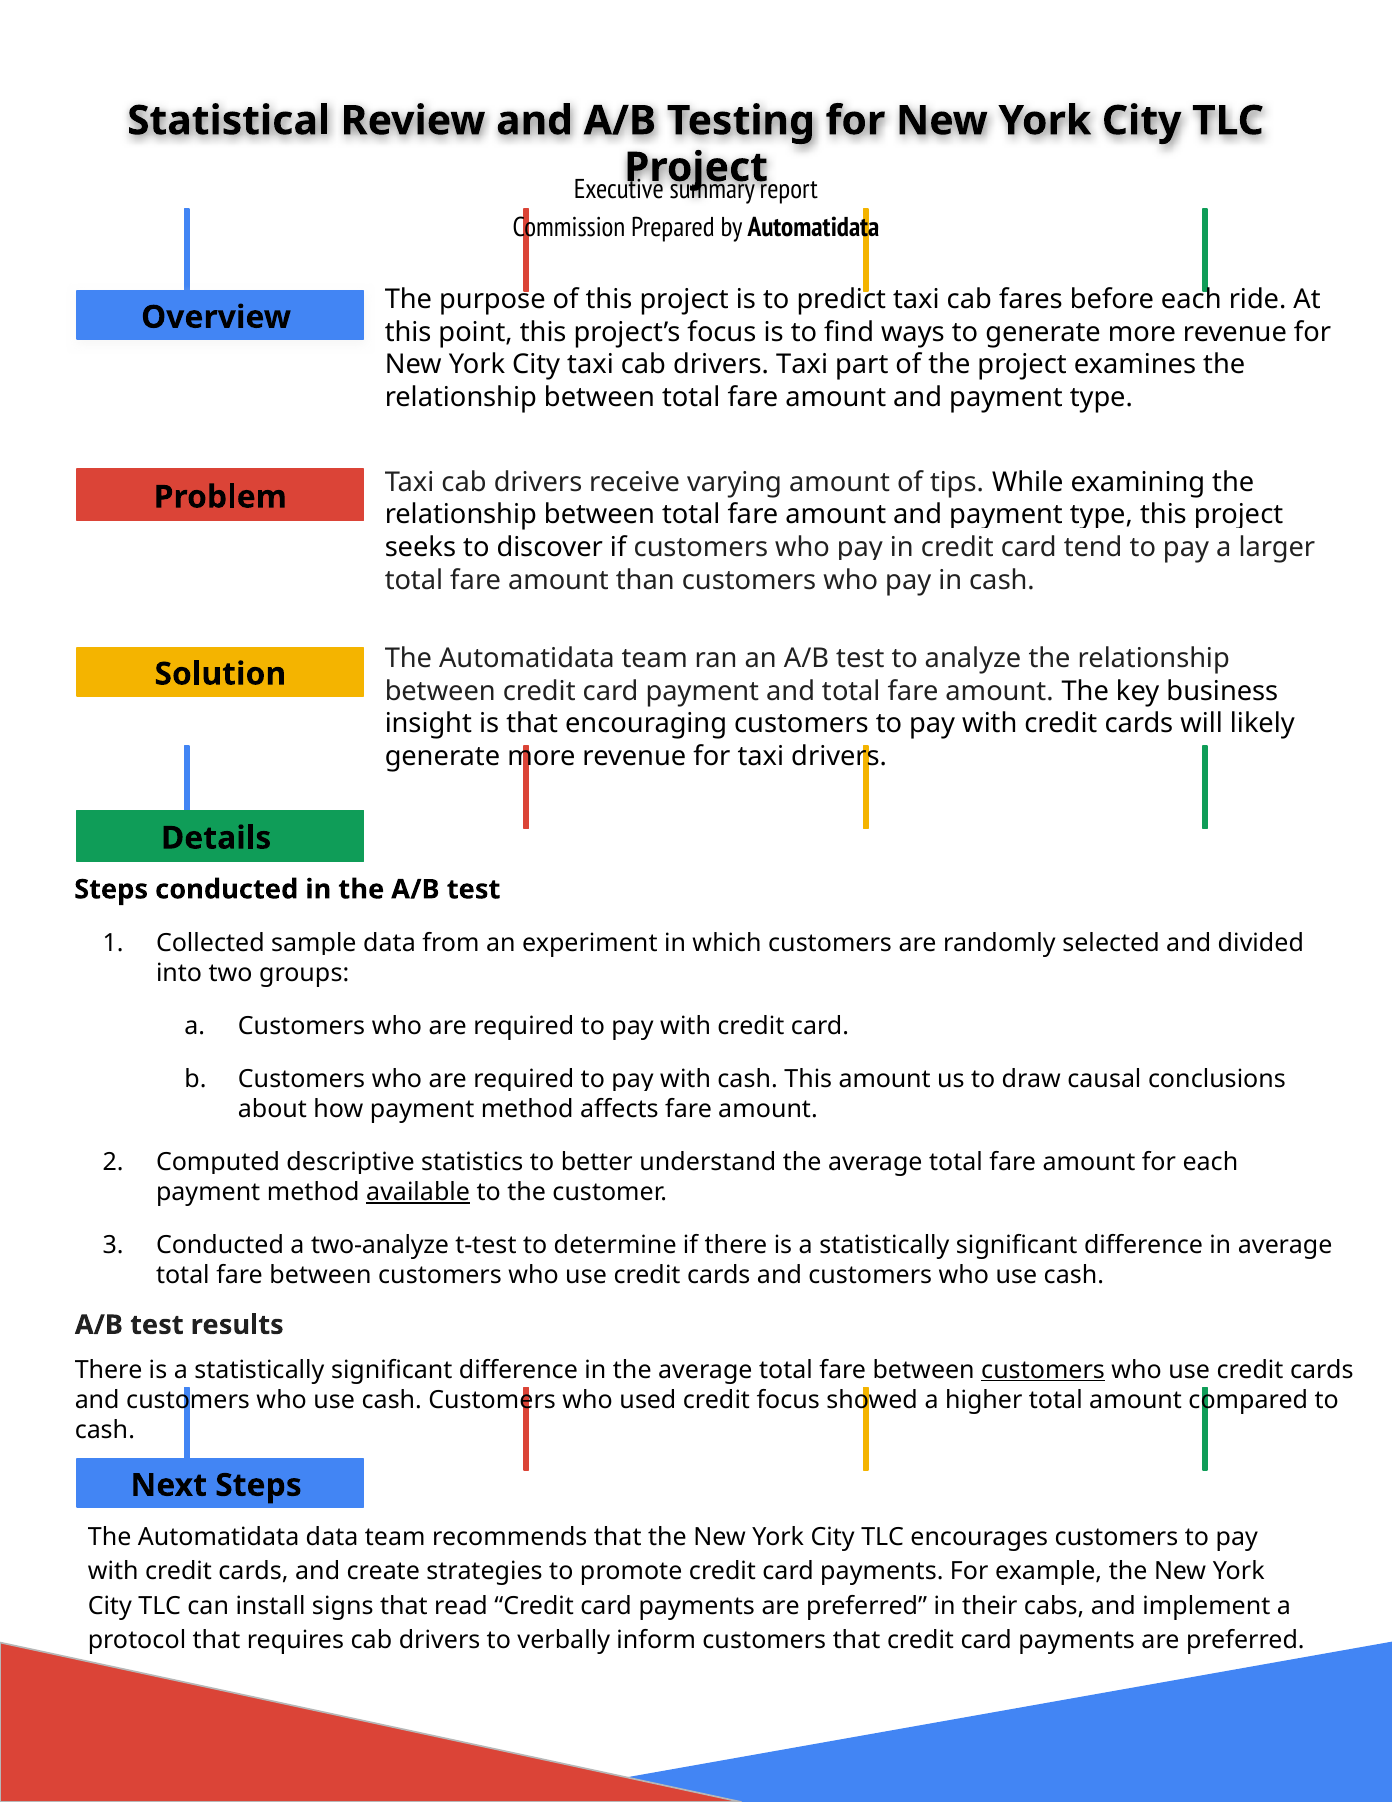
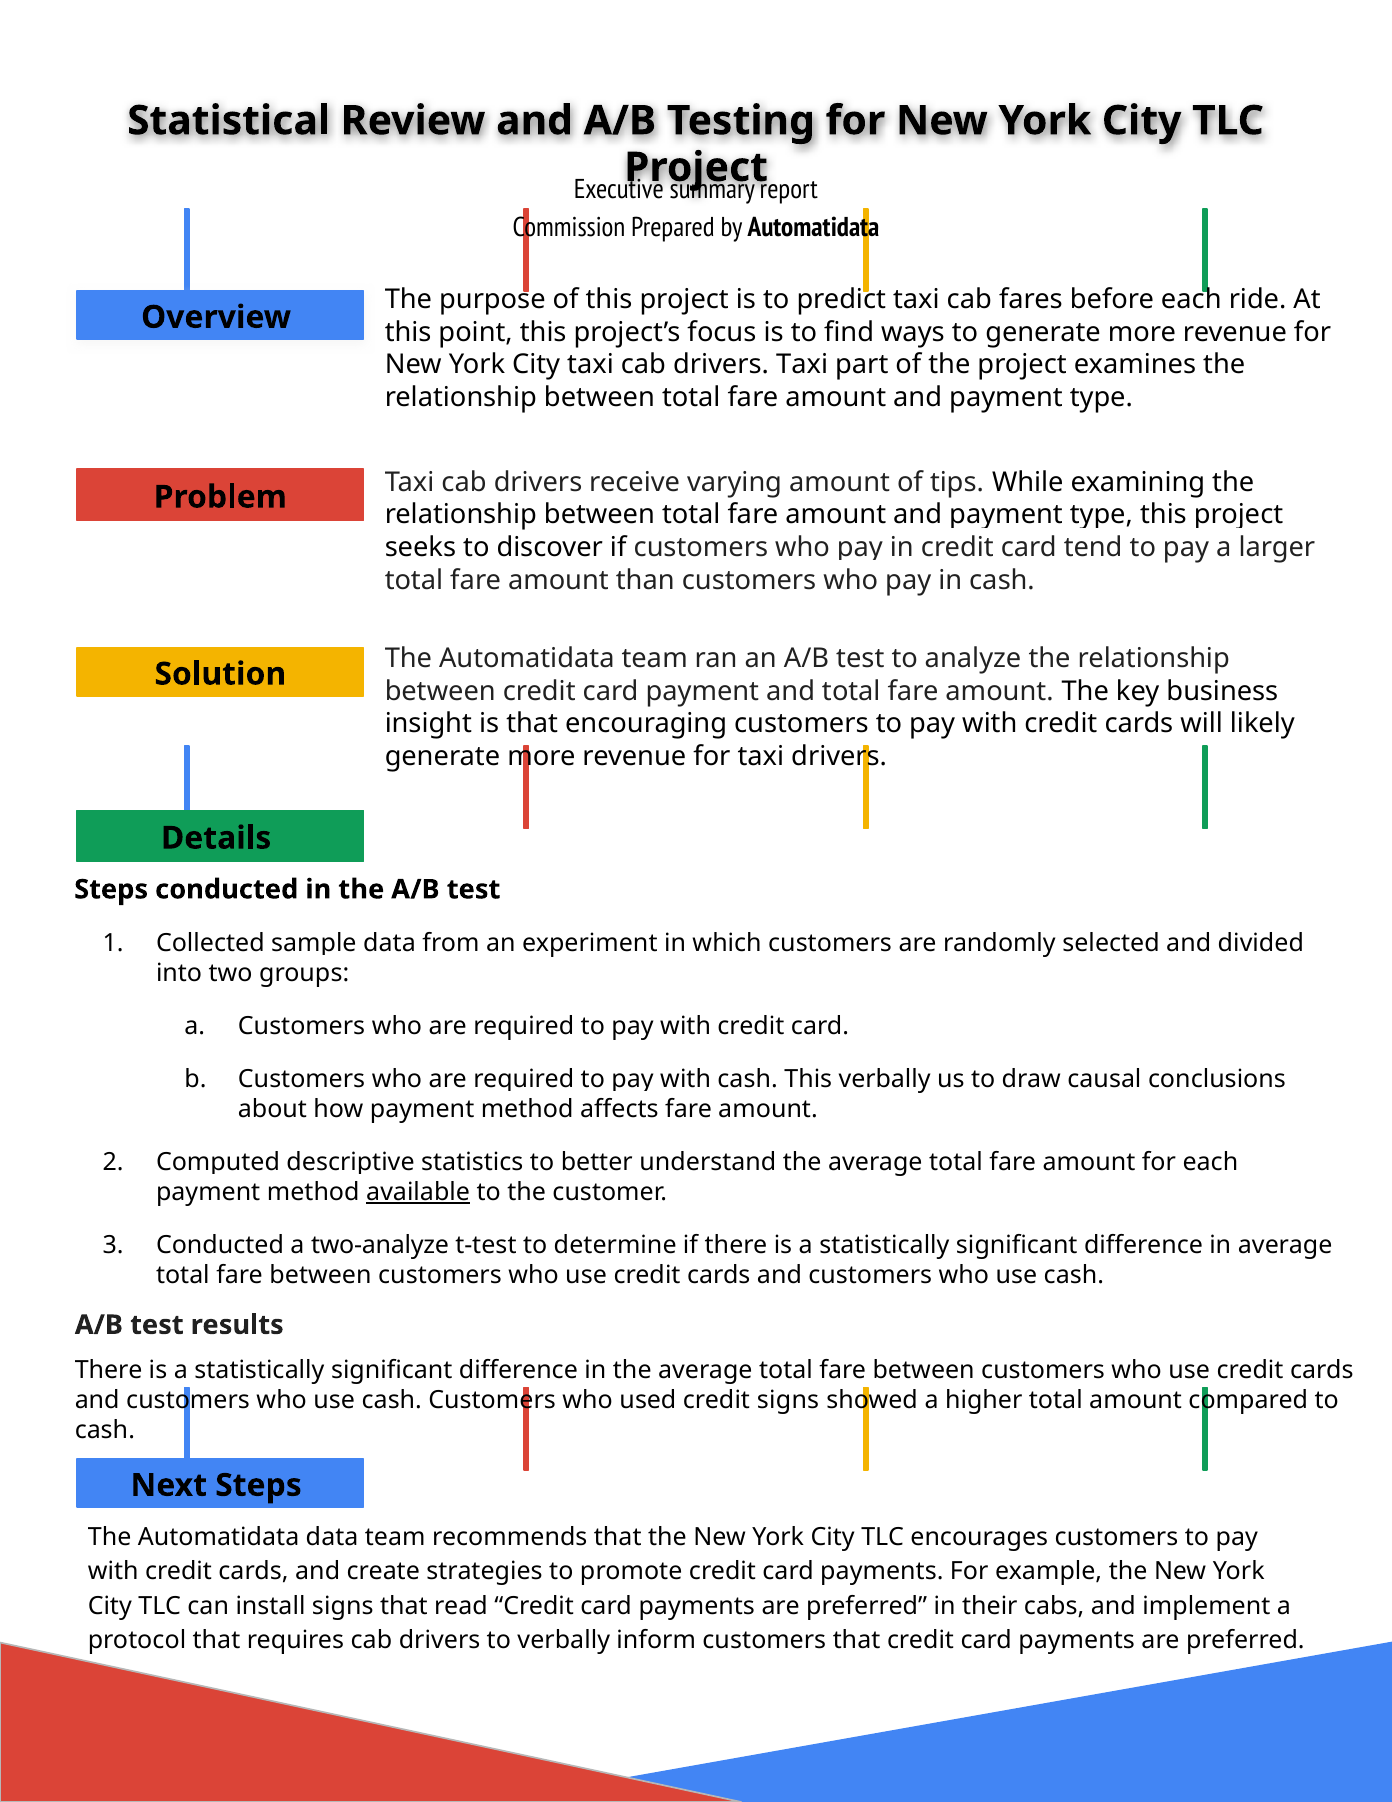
amount at (885, 1079): amount -> verbally
customers at (1043, 1369) underline: present -> none
credit focus: focus -> signs
